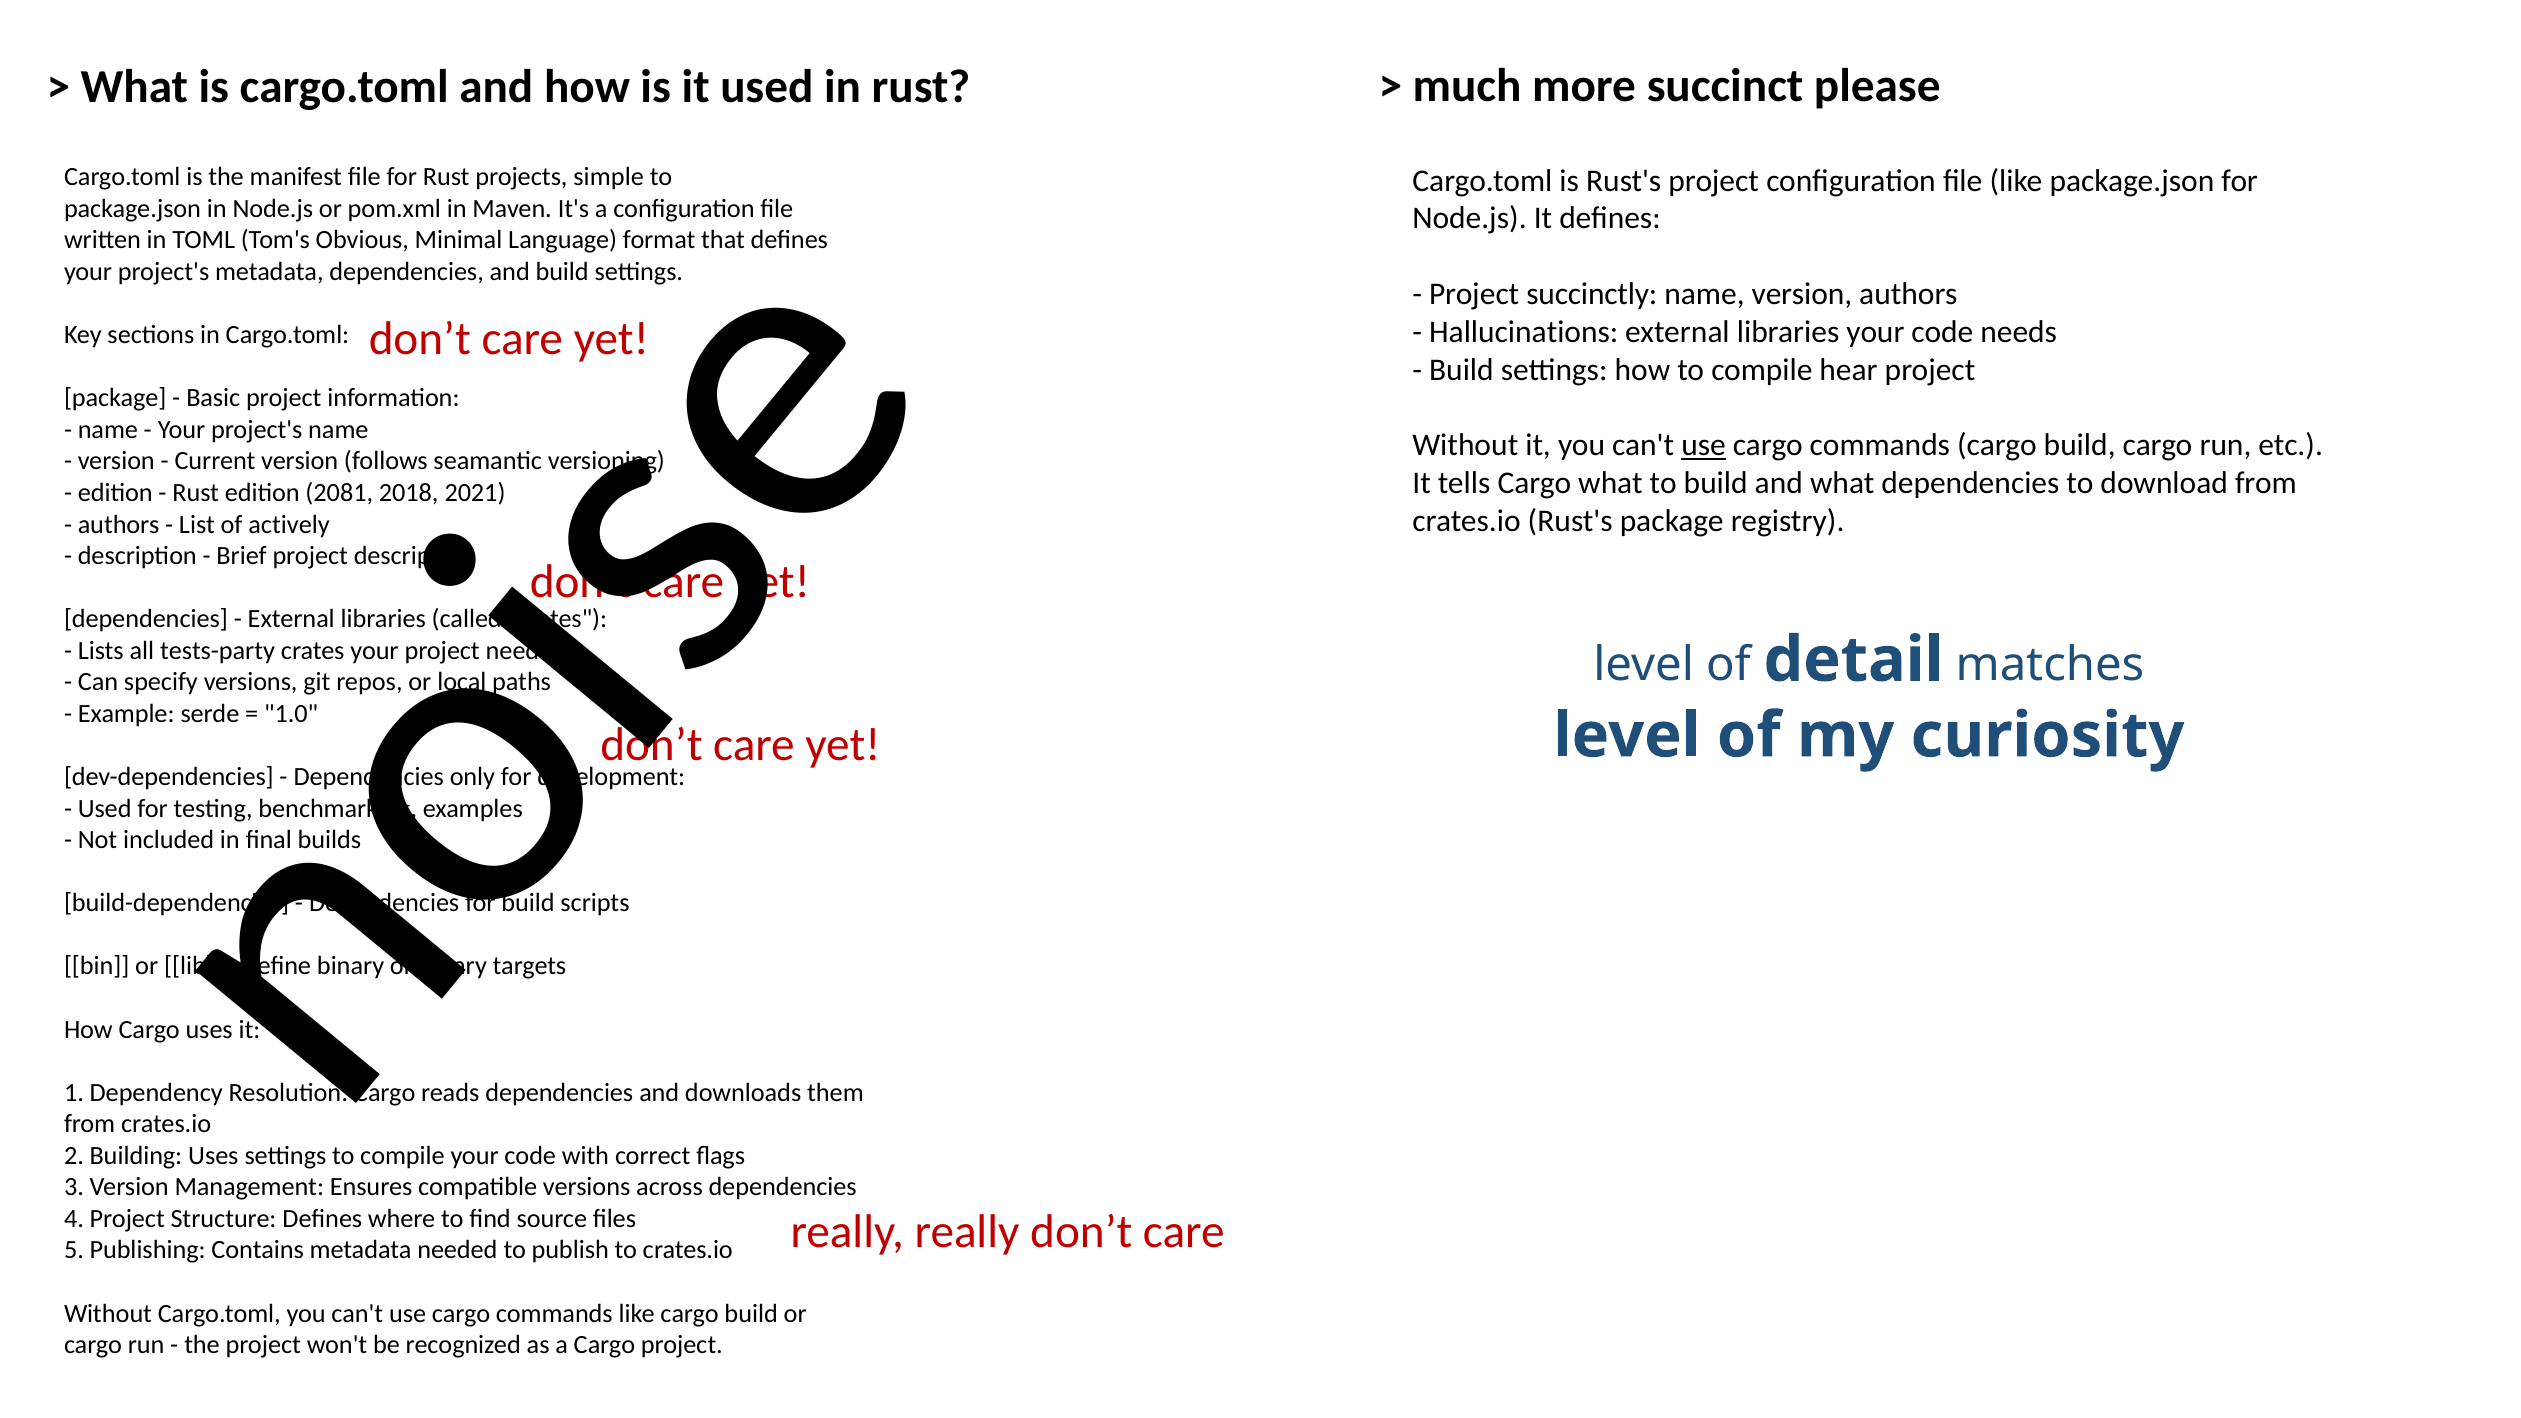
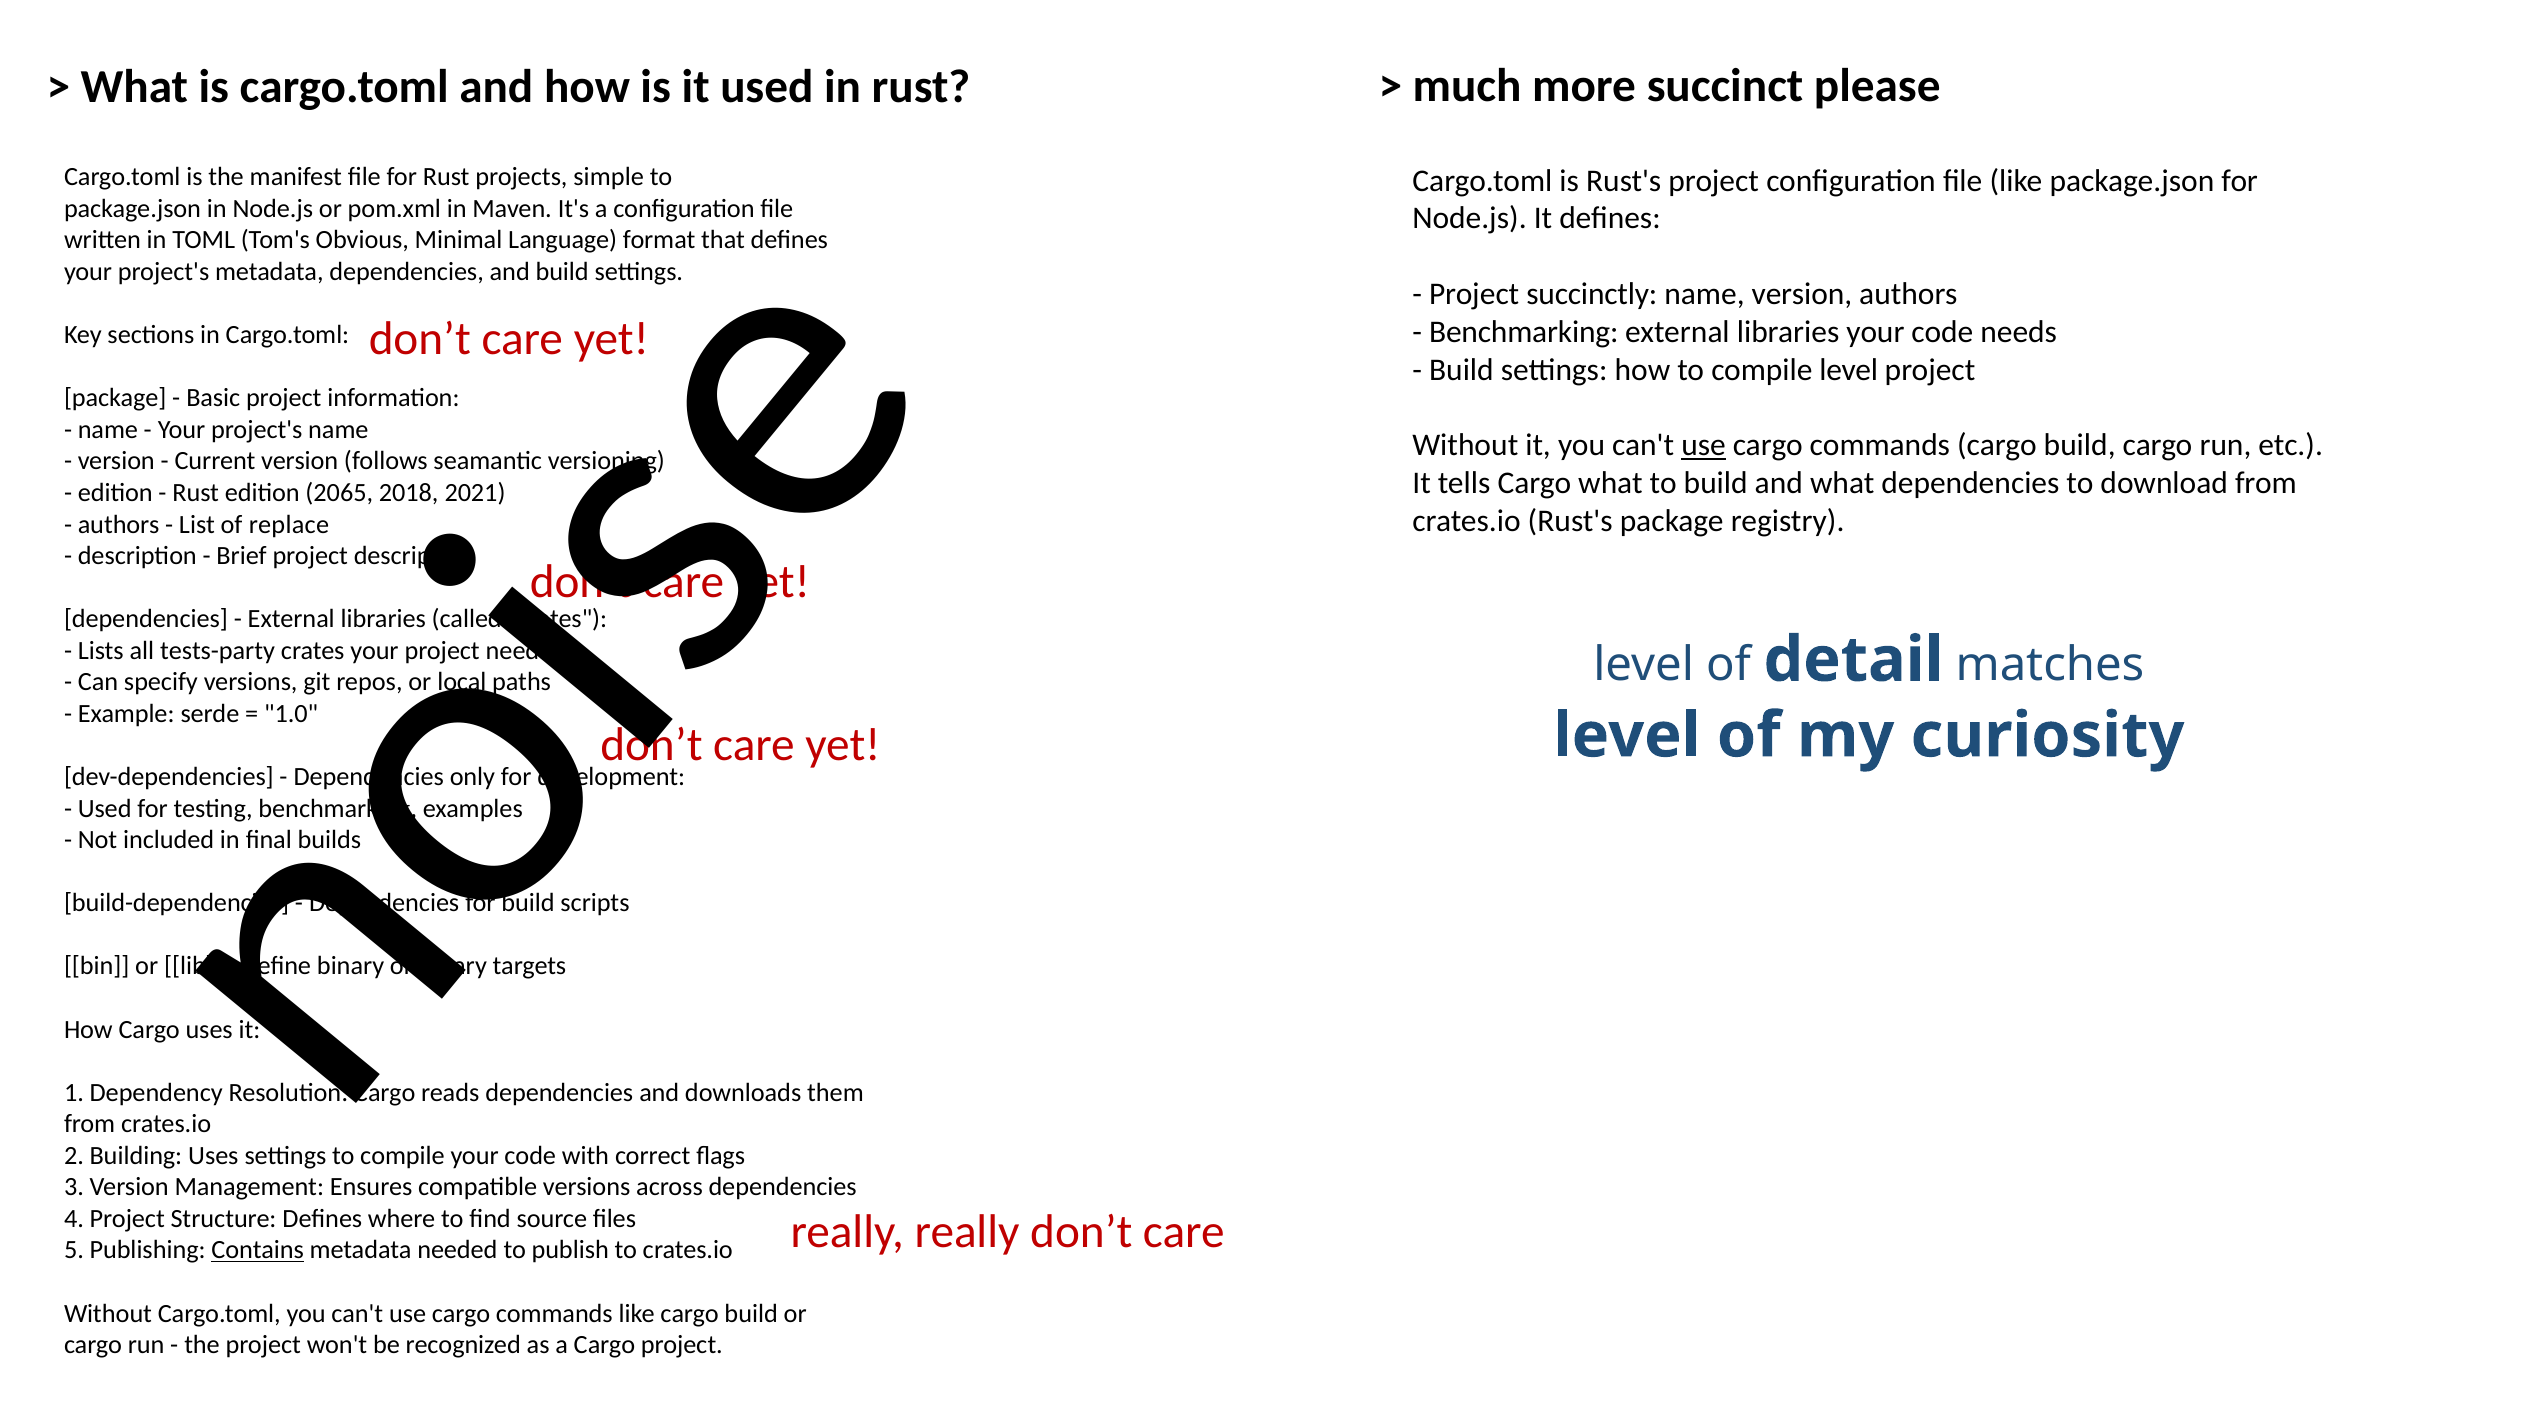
Hallucinations at (1524, 332): Hallucinations -> Benchmarking
compile hear: hear -> level
2081: 2081 -> 2065
actively: actively -> replace
Contains underline: none -> present
